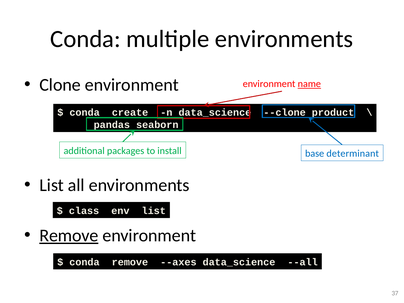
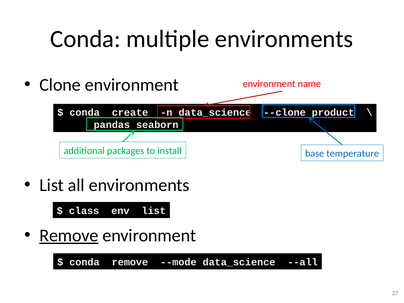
name underline: present -> none
determinant: determinant -> temperature
--axes: --axes -> --mode
